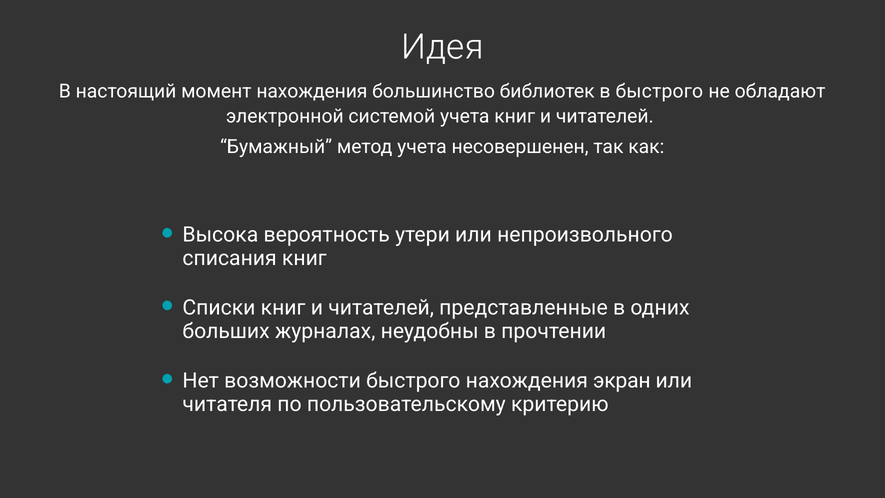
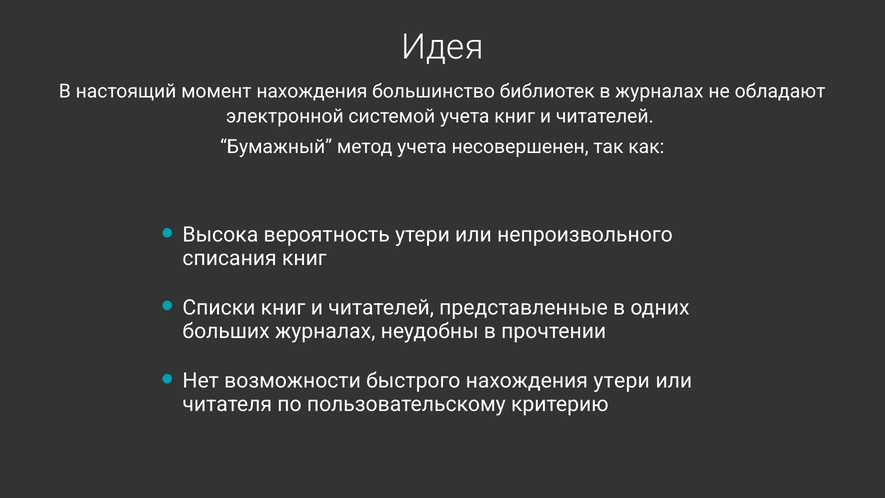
в быстрого: быстрого -> журналах
нахождения экран: экран -> утери
